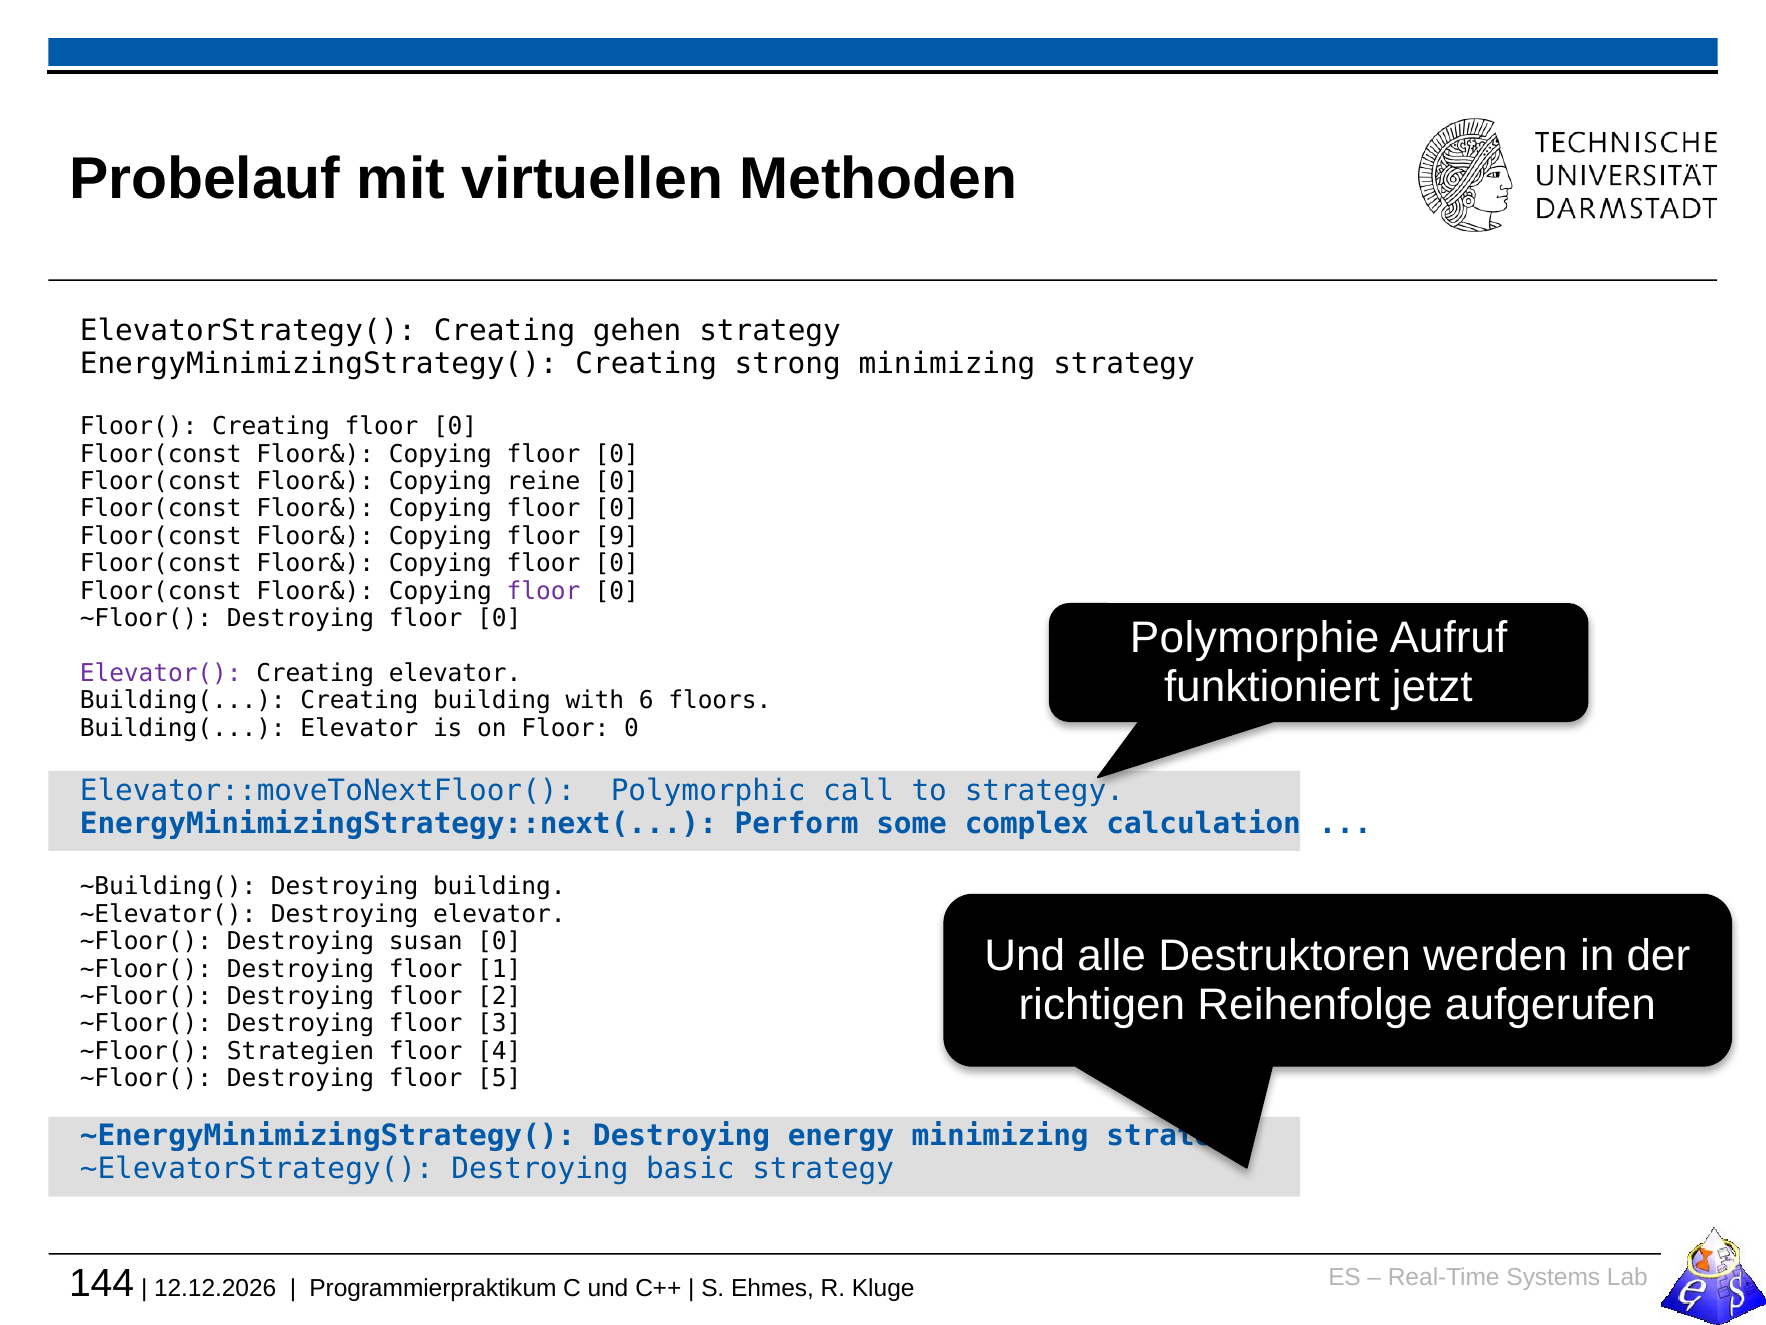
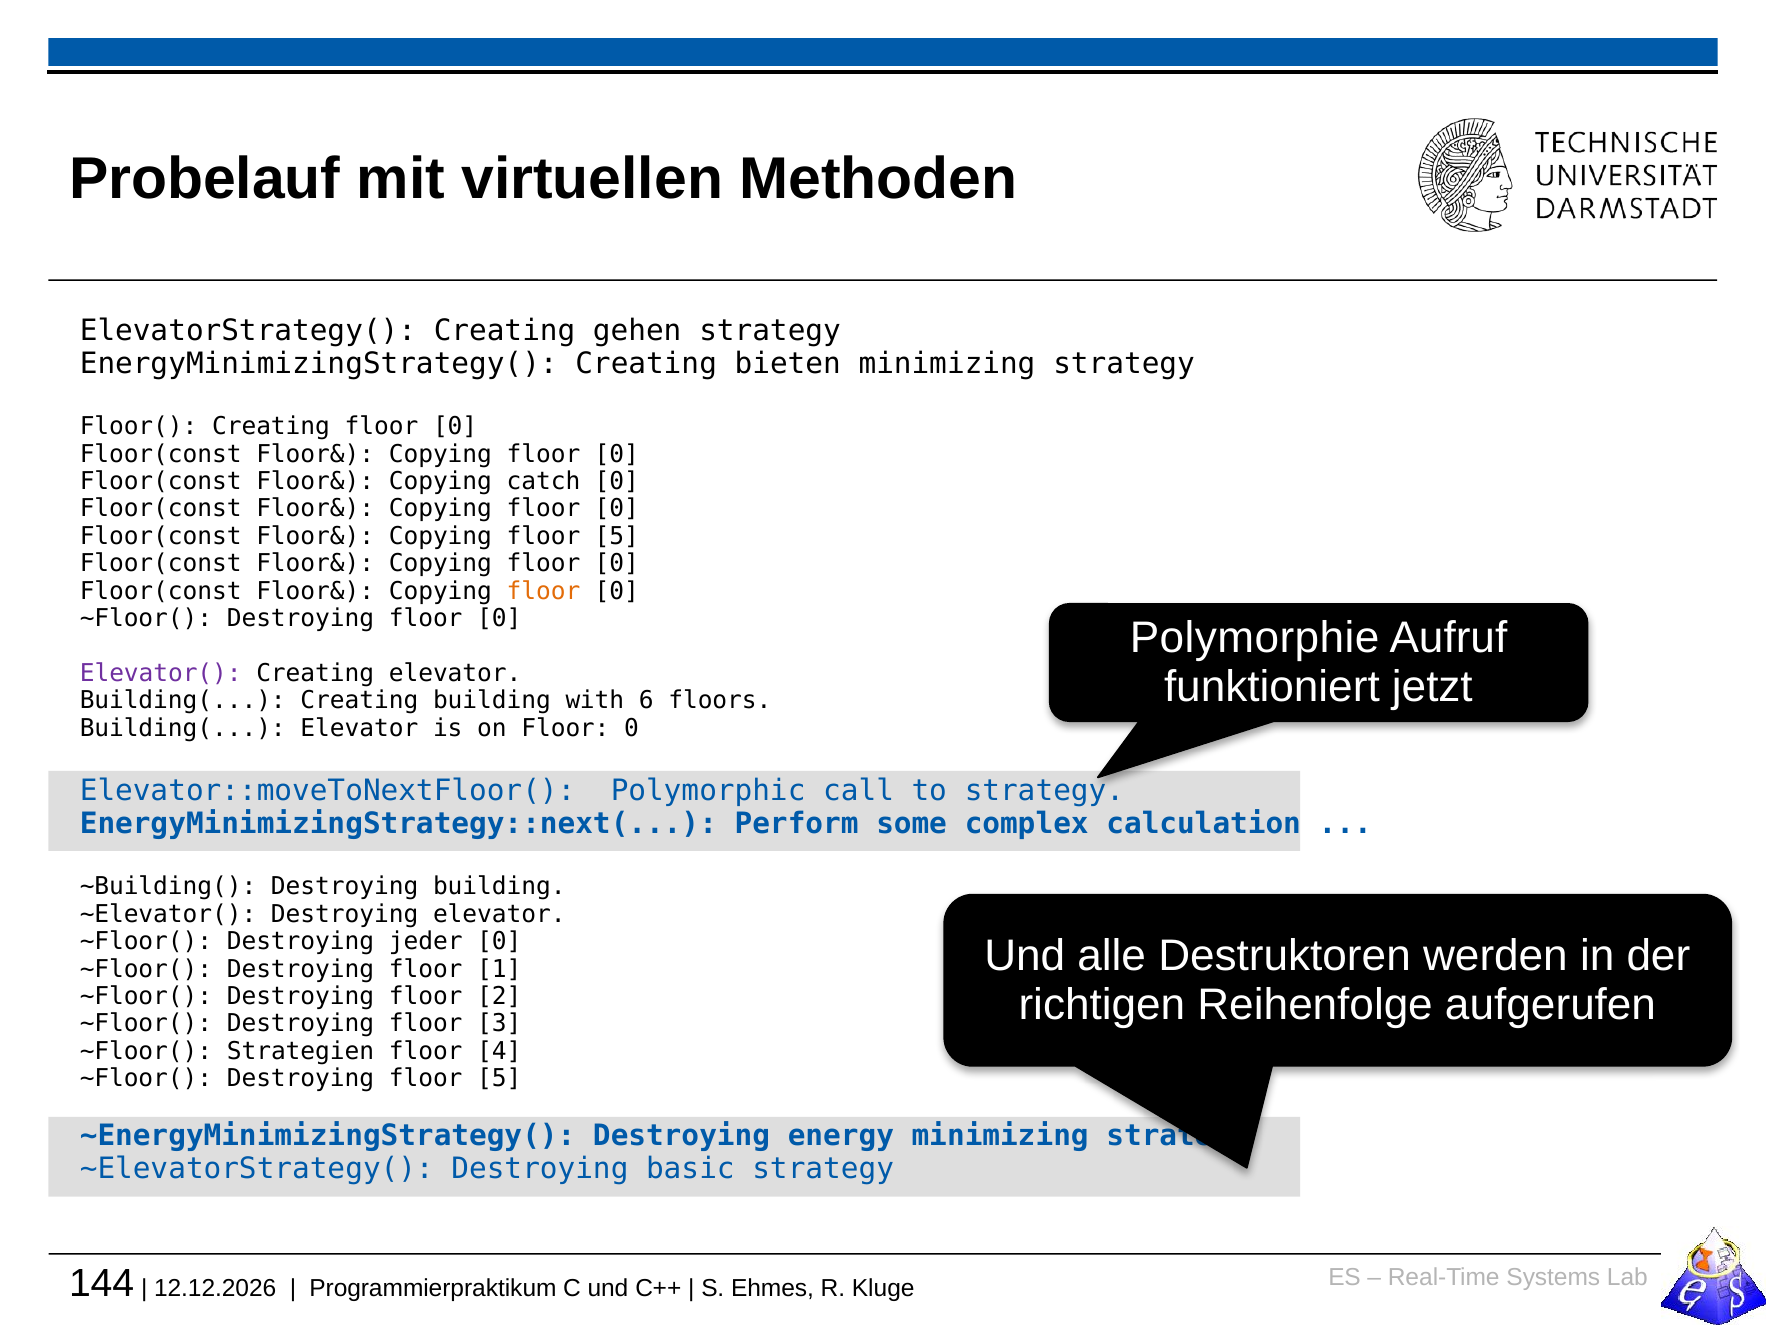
strong: strong -> bieten
reine: reine -> catch
Copying floor 9: 9 -> 5
floor at (543, 591) colour: purple -> orange
susan: susan -> jeder
